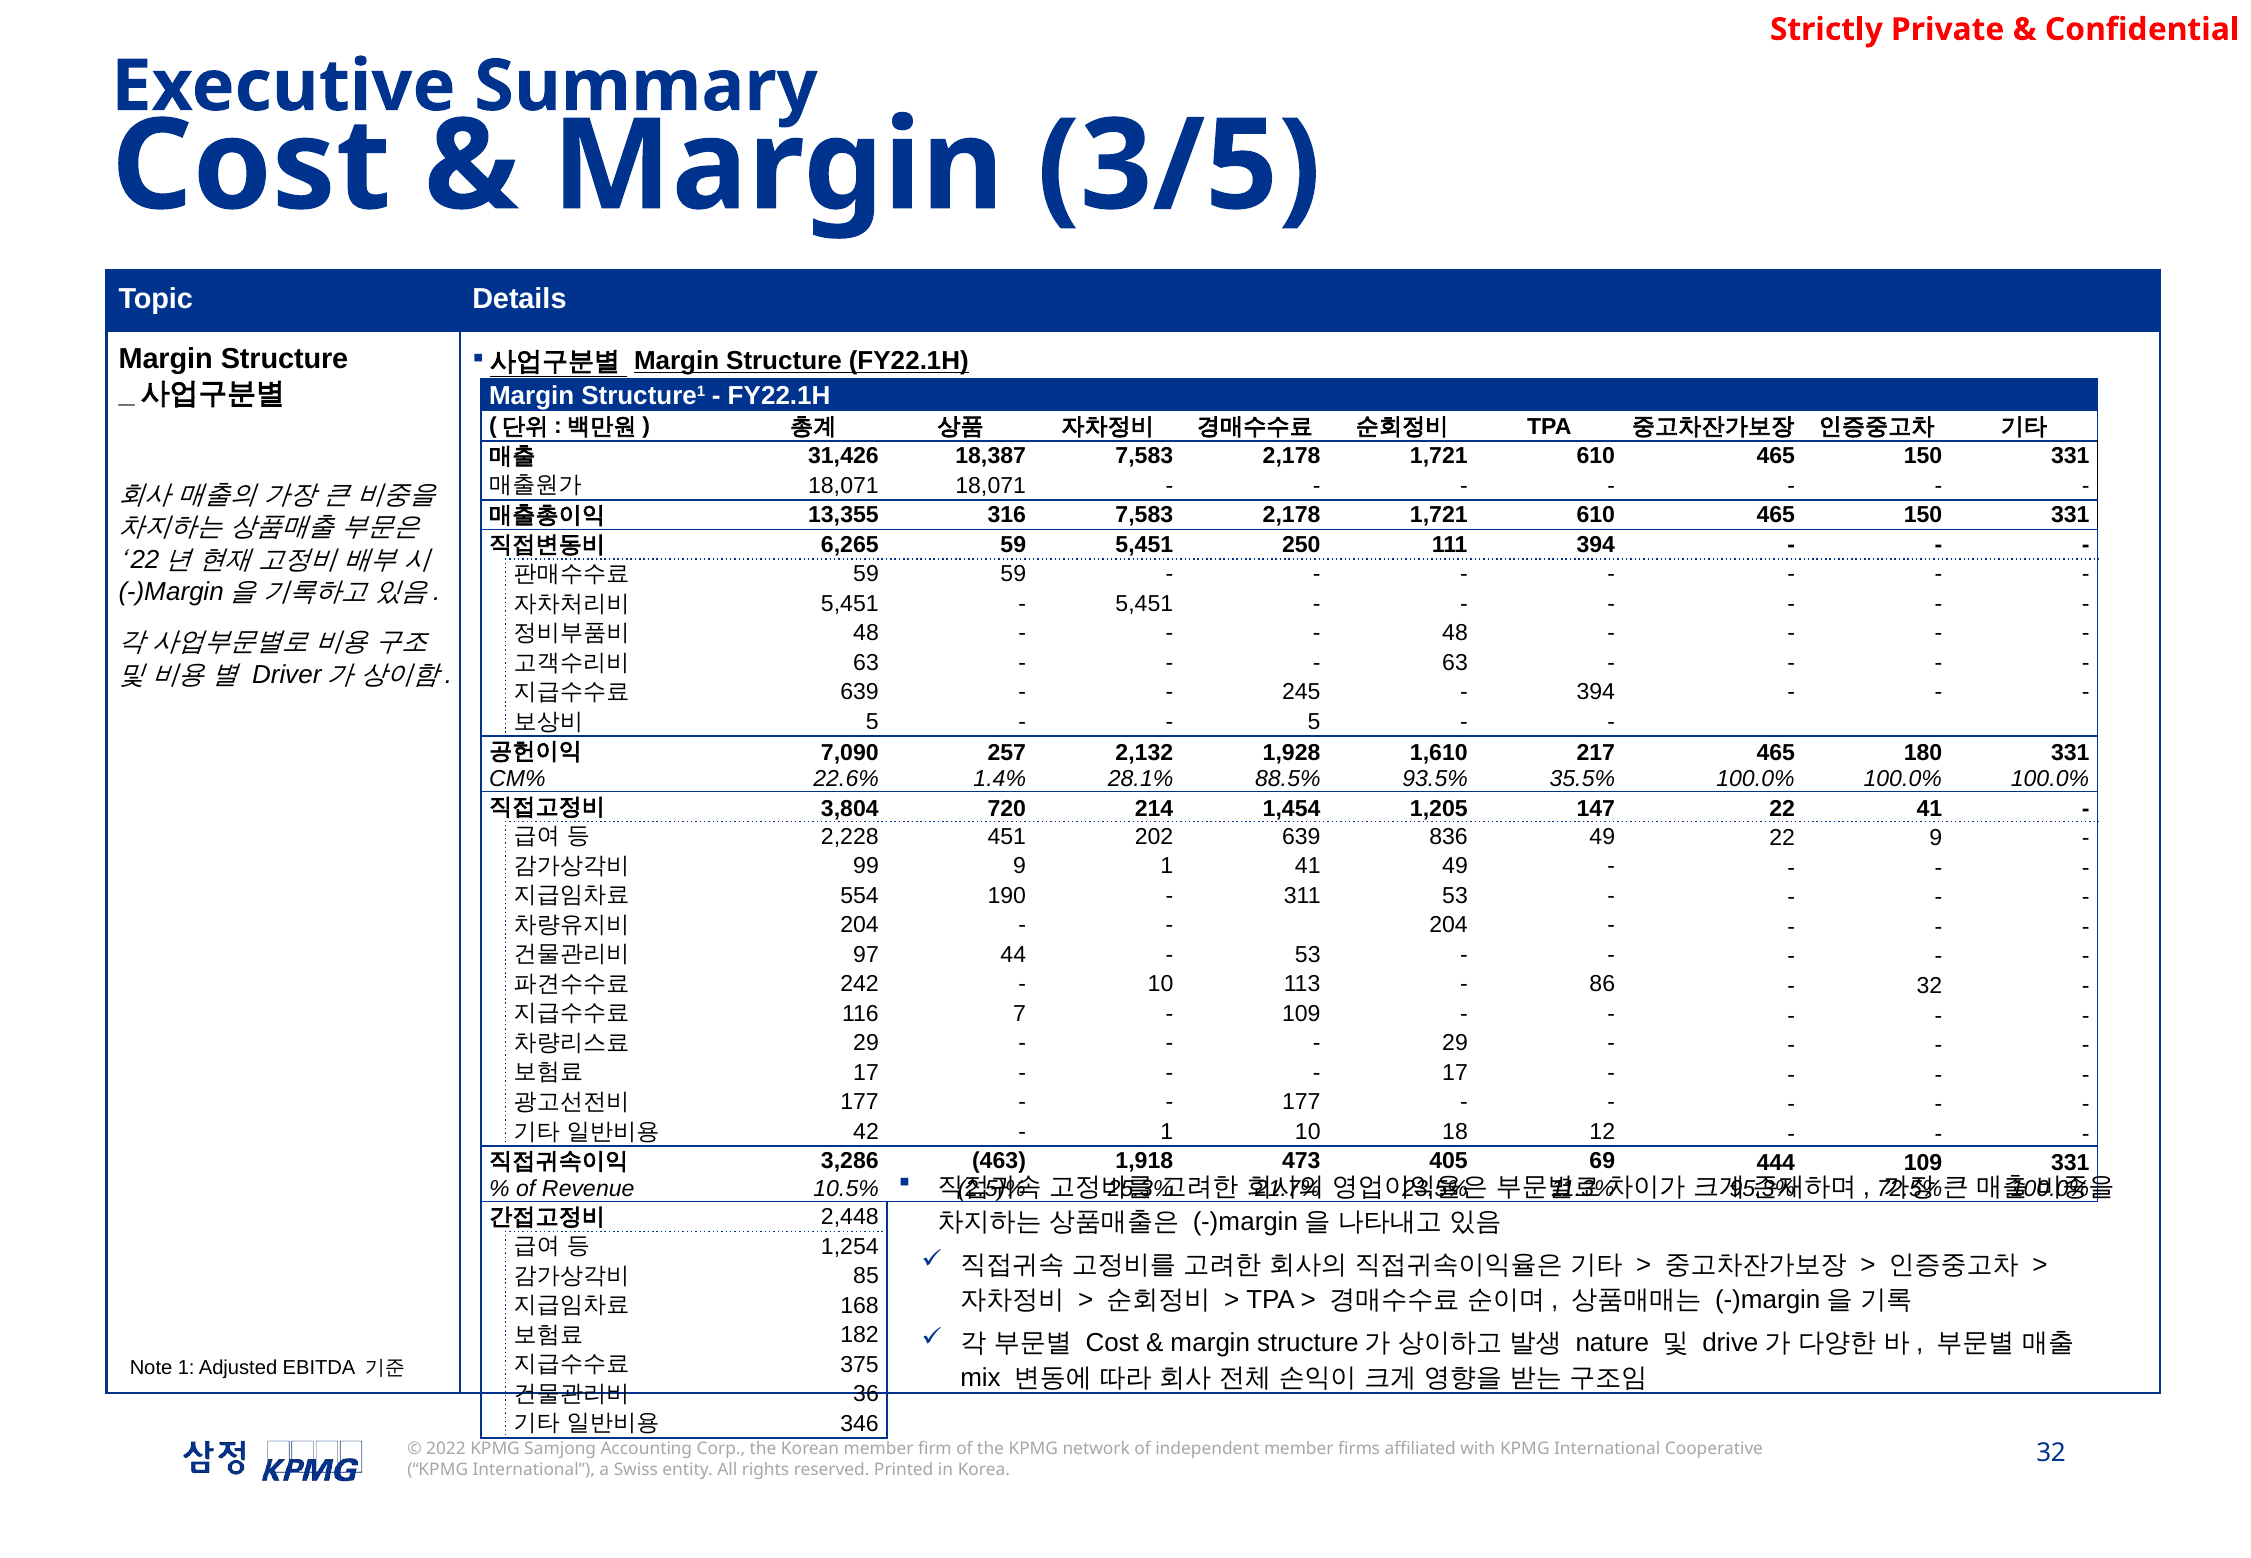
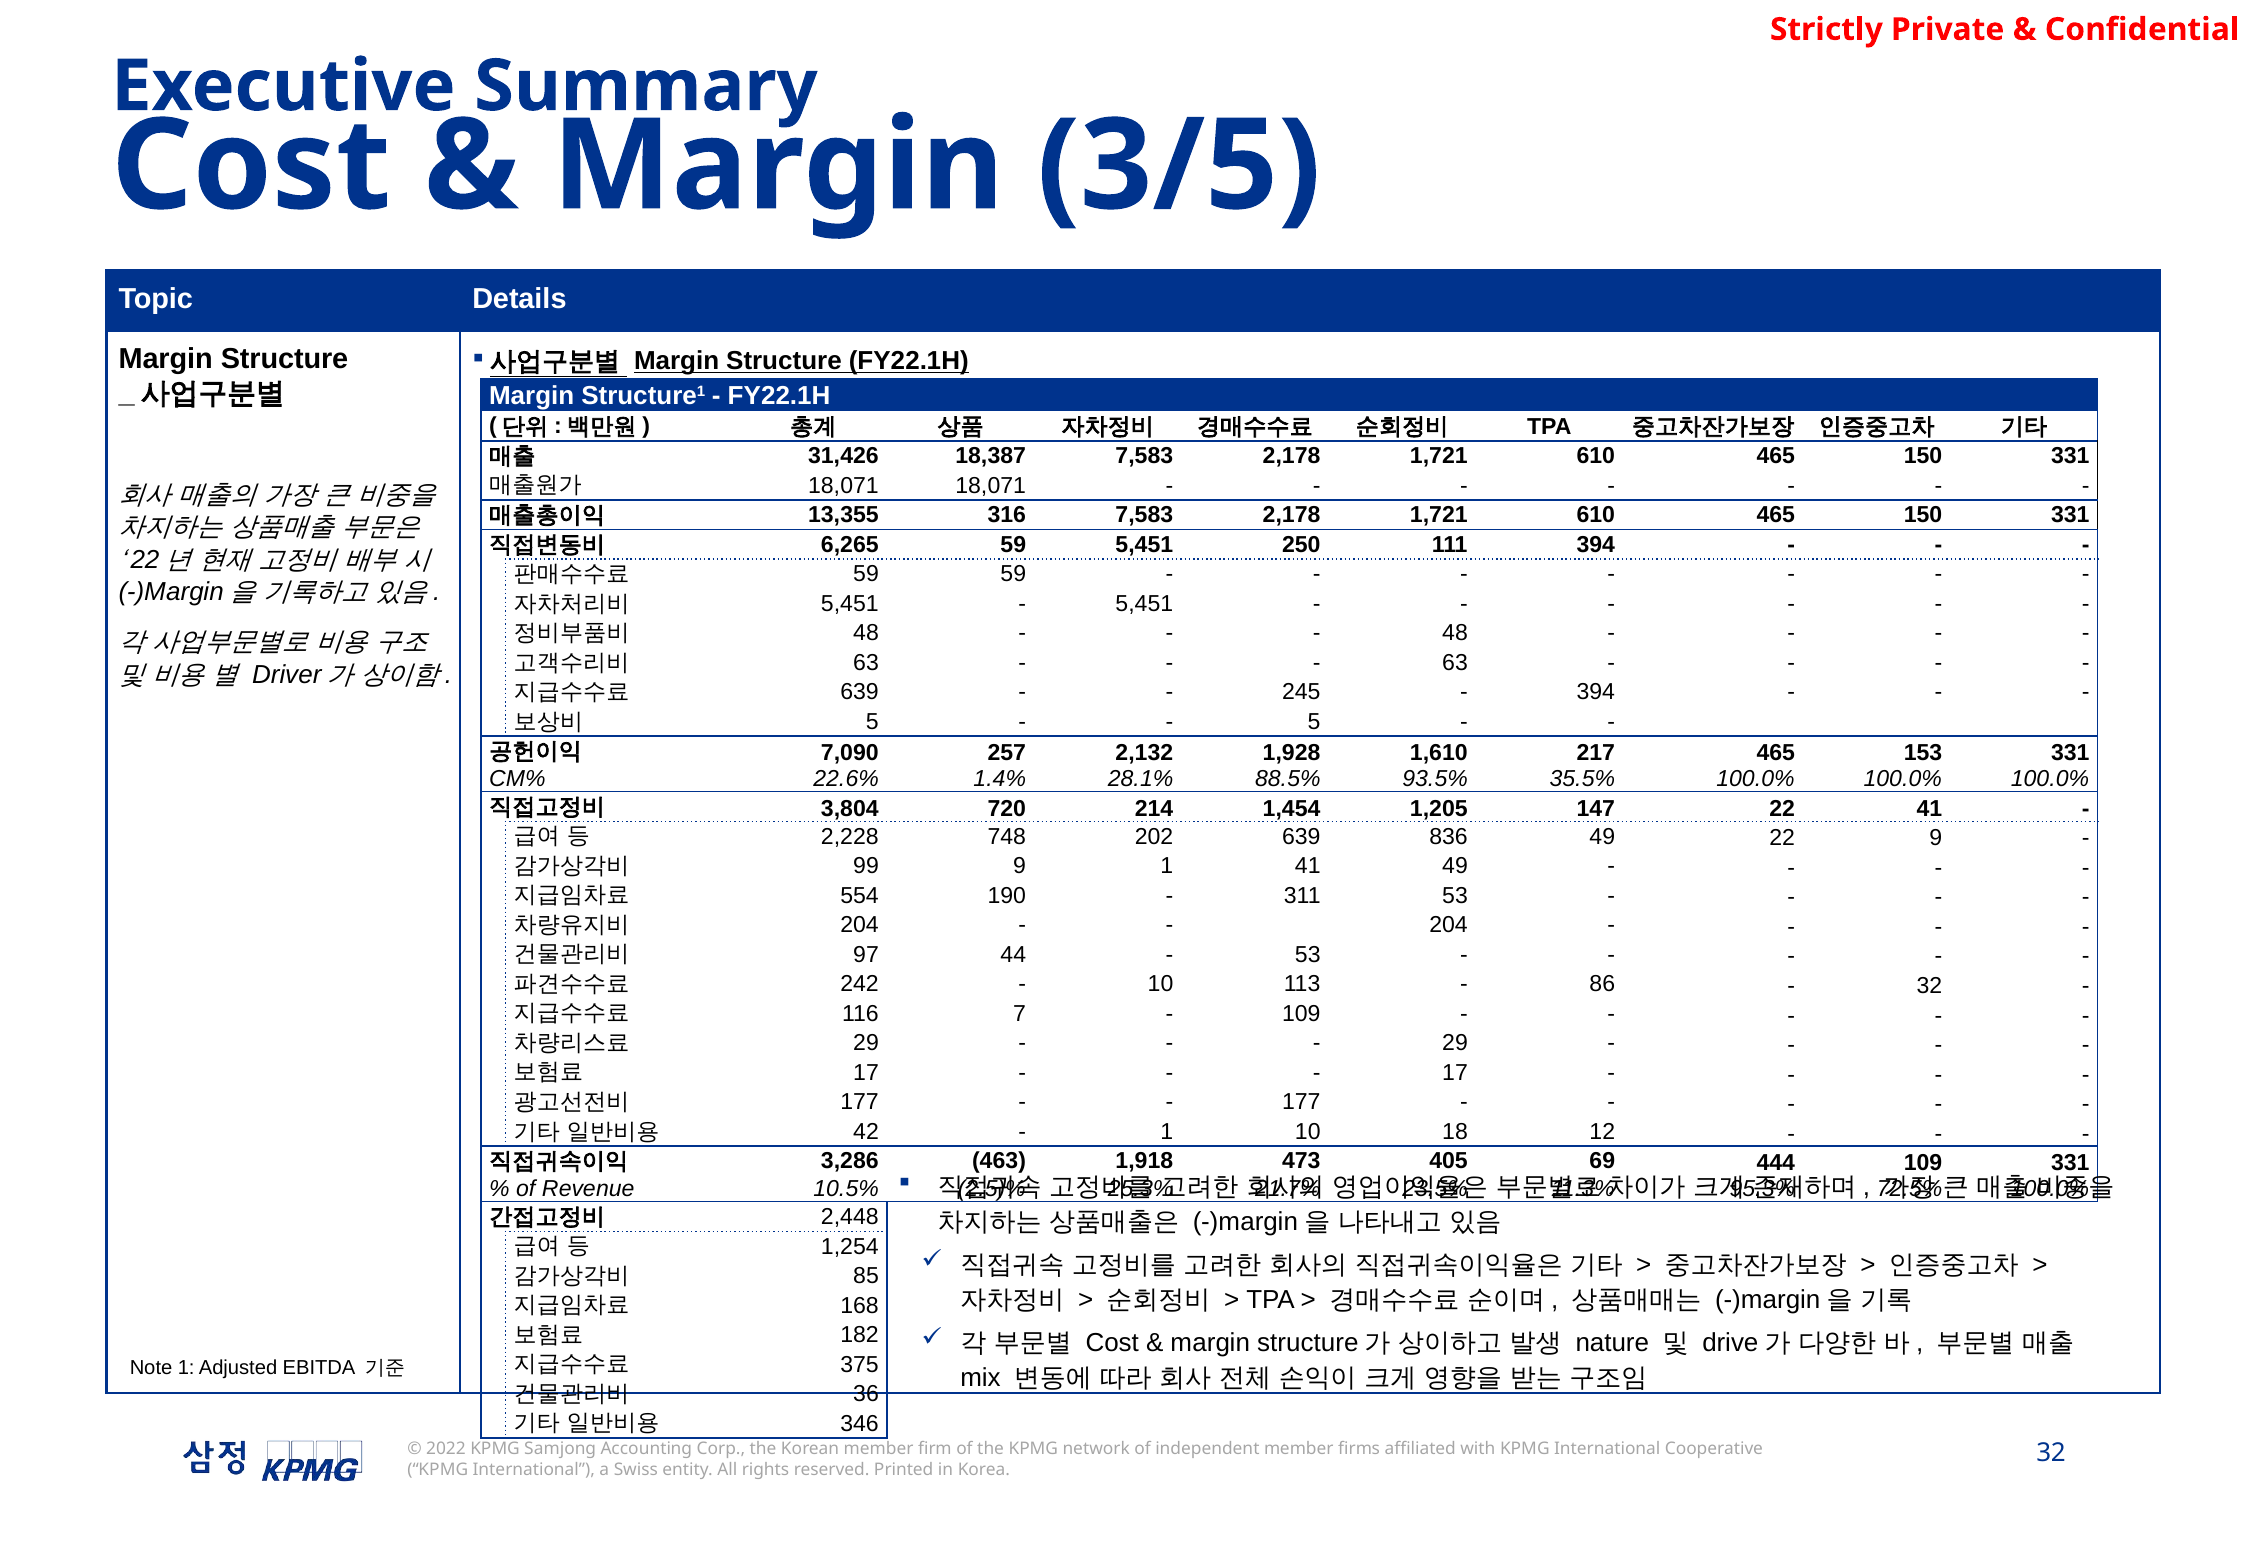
180: 180 -> 153
451: 451 -> 748
